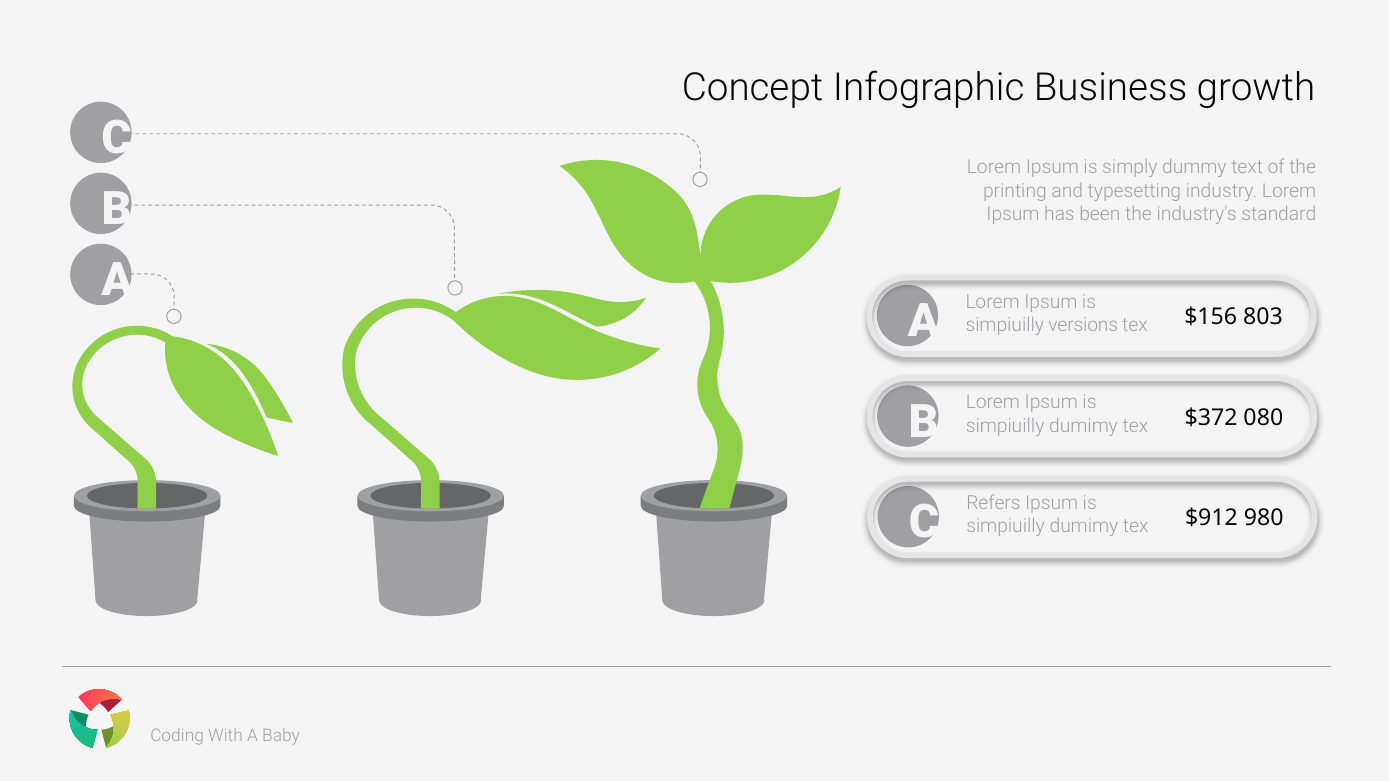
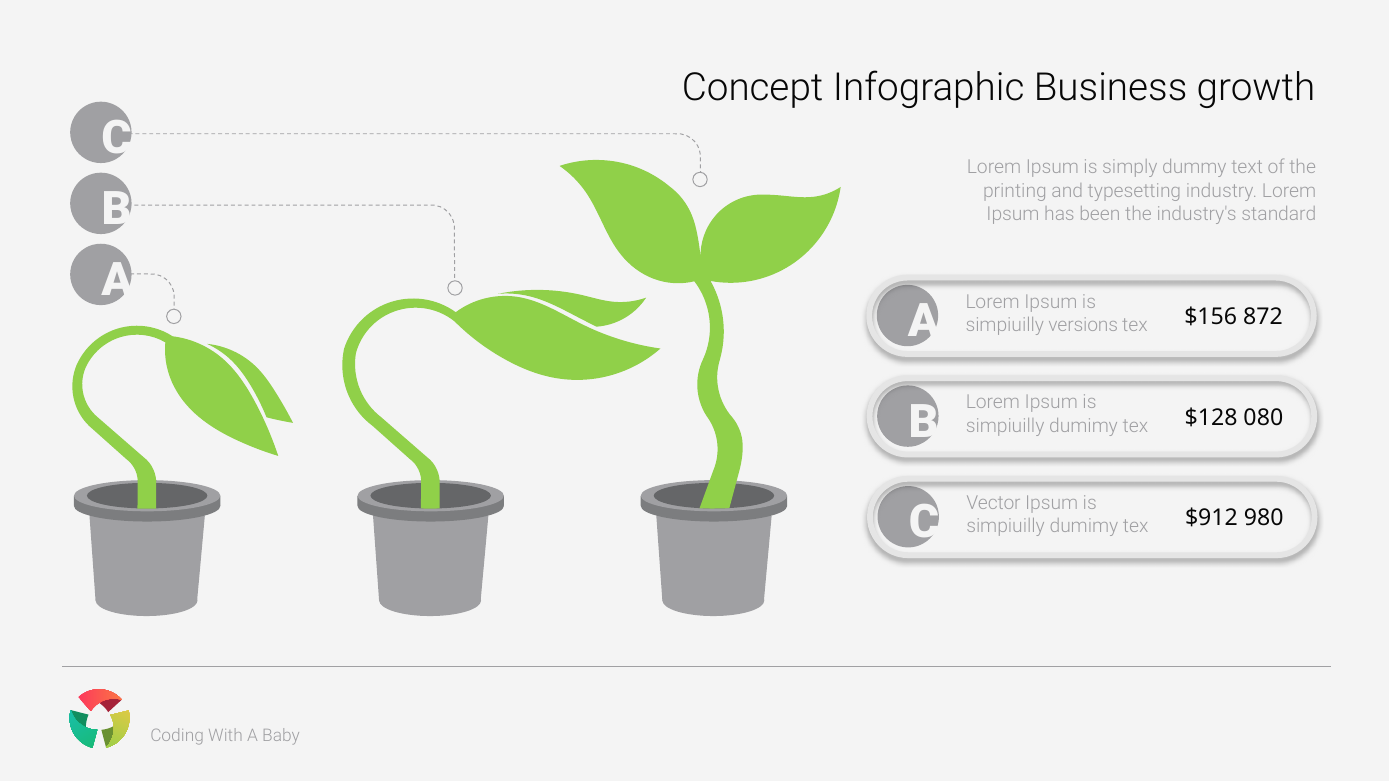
803: 803 -> 872
$372: $372 -> $128
Refers: Refers -> Vector
